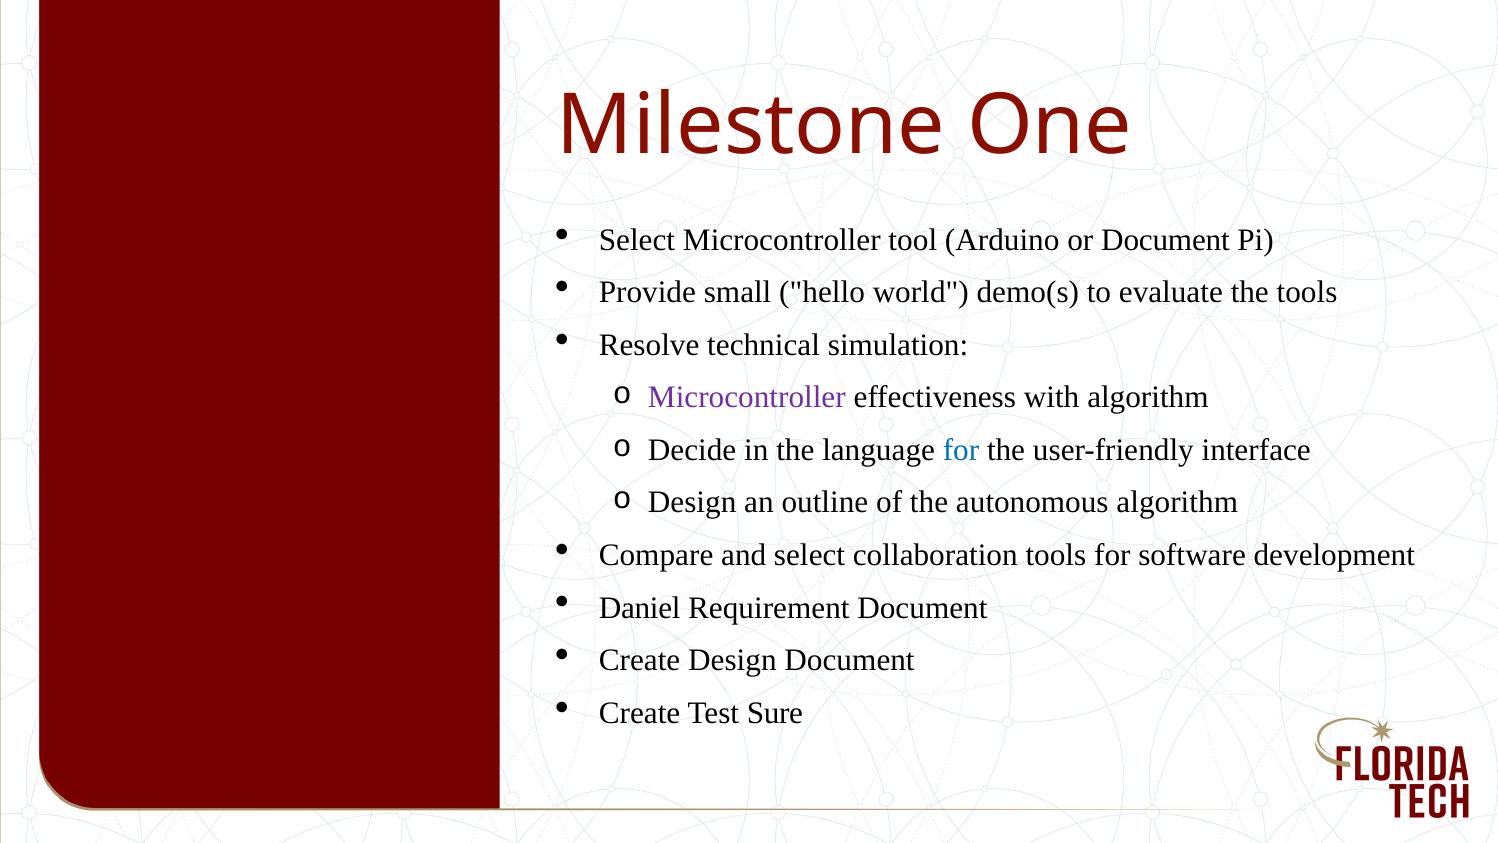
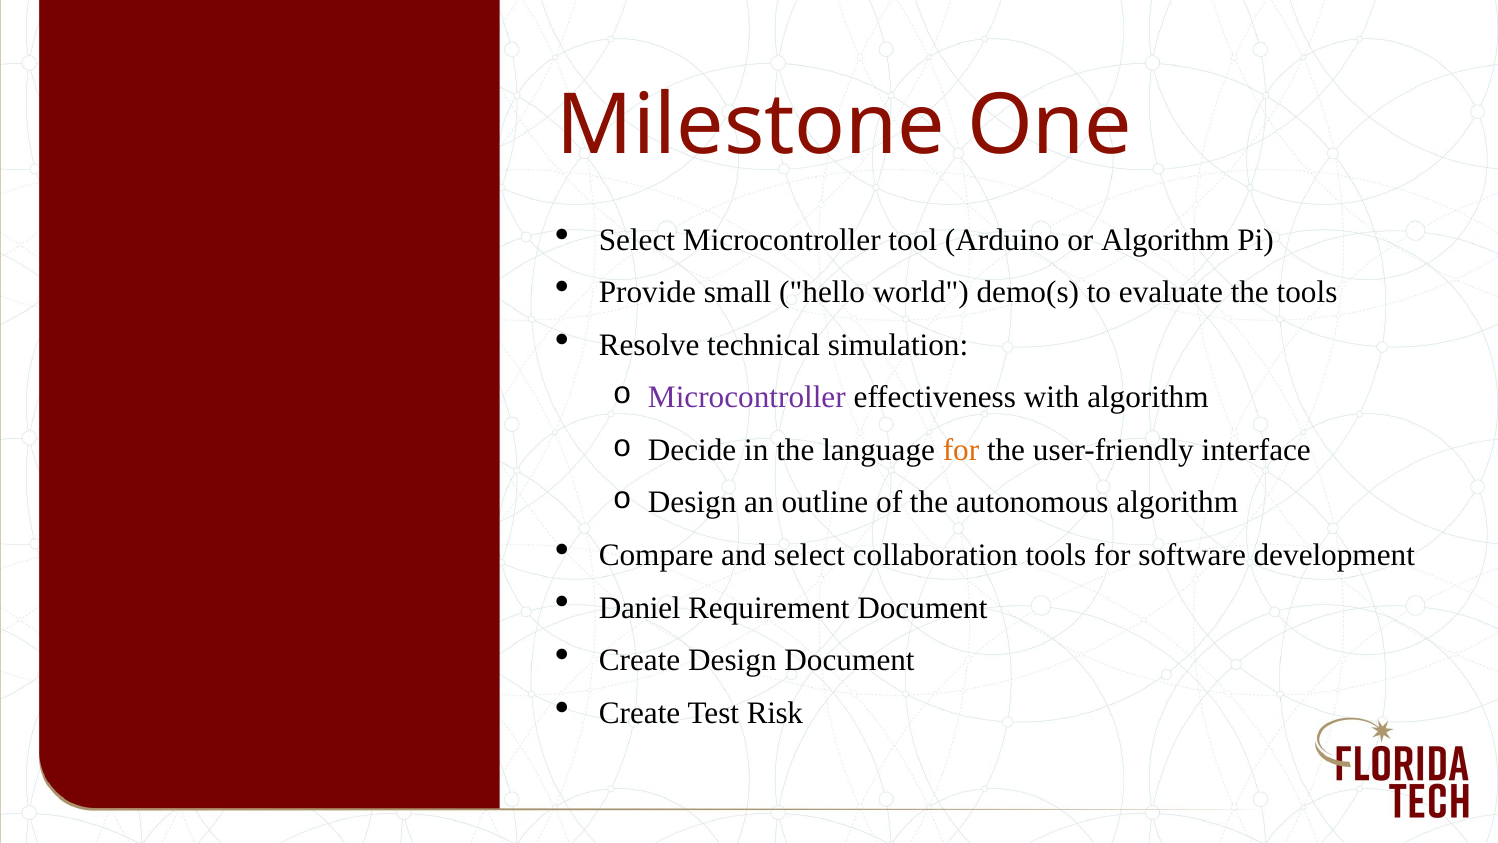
or Document: Document -> Algorithm
for at (961, 450) colour: blue -> orange
Sure: Sure -> Risk
